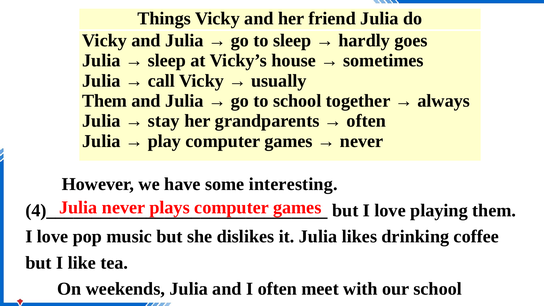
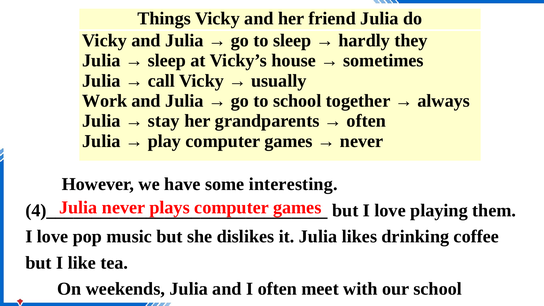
goes: goes -> they
Them at (105, 101): Them -> Work
